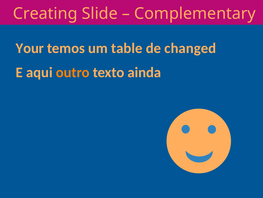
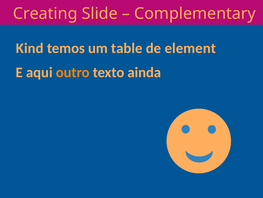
Your: Your -> Kind
changed: changed -> element
